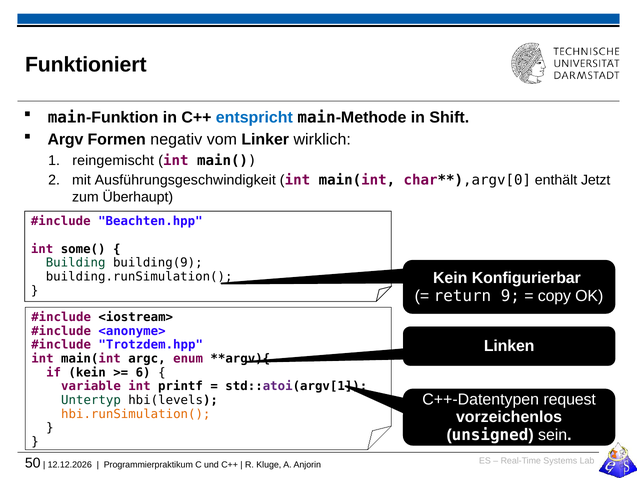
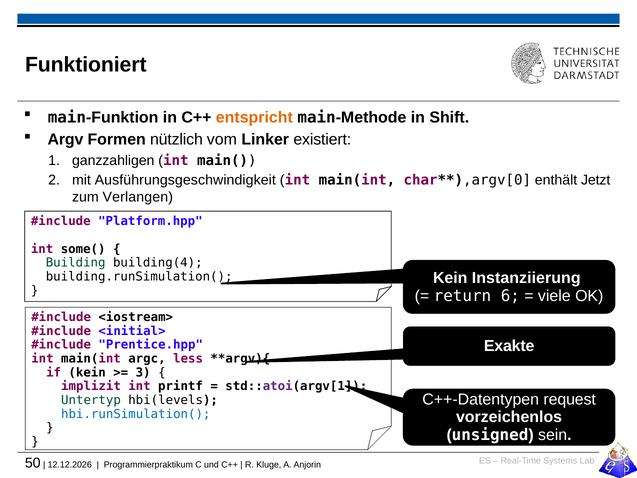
entspricht colour: blue -> orange
negativ: negativ -> nützlich
wirklich: wirklich -> existiert
reingemischt: reingemischt -> ganzzahligen
Überhaupt: Überhaupt -> Verlangen
Beachten.hpp: Beachten.hpp -> Platform.hpp
building(9: building(9 -> building(4
Konfigurierbar: Konfigurierbar -> Instanziierung
9: 9 -> 6
copy: copy -> viele
<anonyme>: <anonyme> -> <initial>
Linken: Linken -> Exakte
Trotzdem.hpp: Trotzdem.hpp -> Prentice.hpp
enum: enum -> less
6: 6 -> 3
variable: variable -> implizit
hbi.runSimulation( colour: orange -> blue
